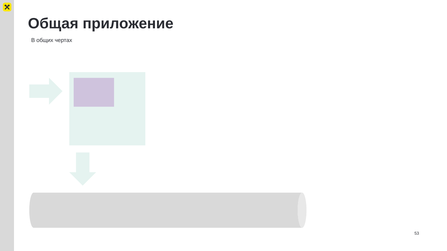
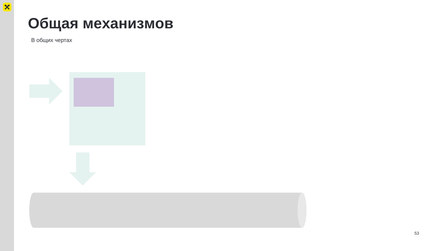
приложение: приложение -> механизмов
